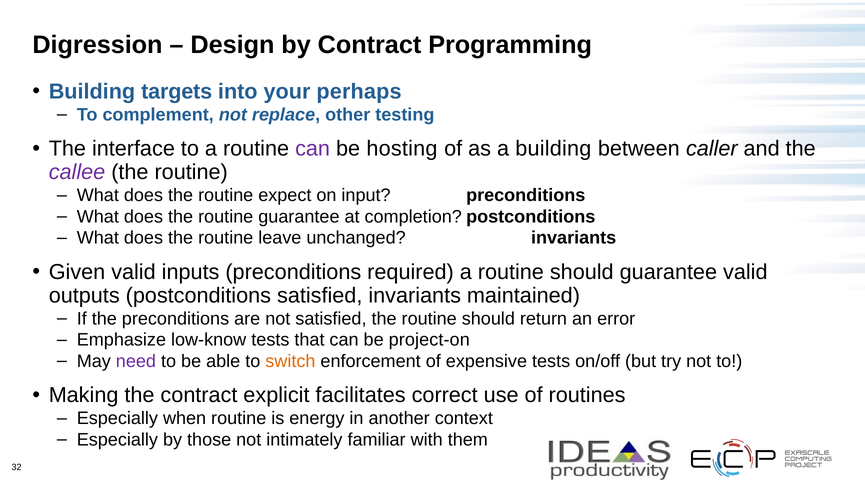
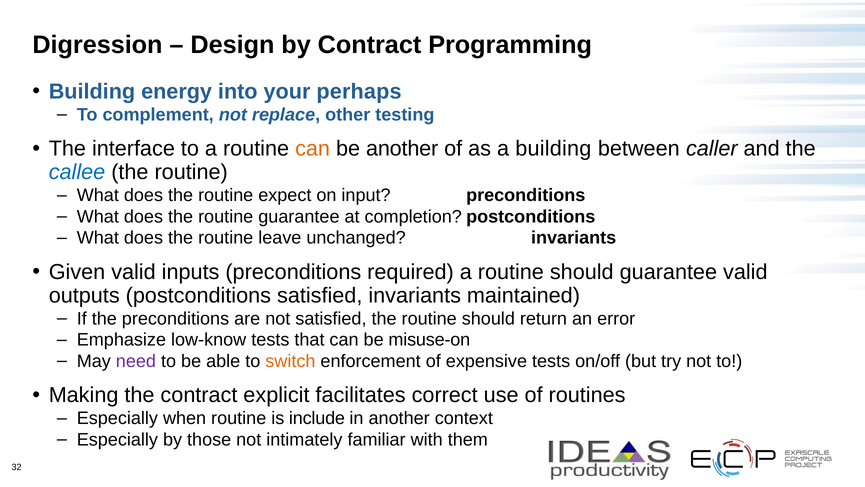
targets: targets -> energy
can at (313, 149) colour: purple -> orange
be hosting: hosting -> another
callee colour: purple -> blue
project-on: project-on -> misuse-on
energy: energy -> include
